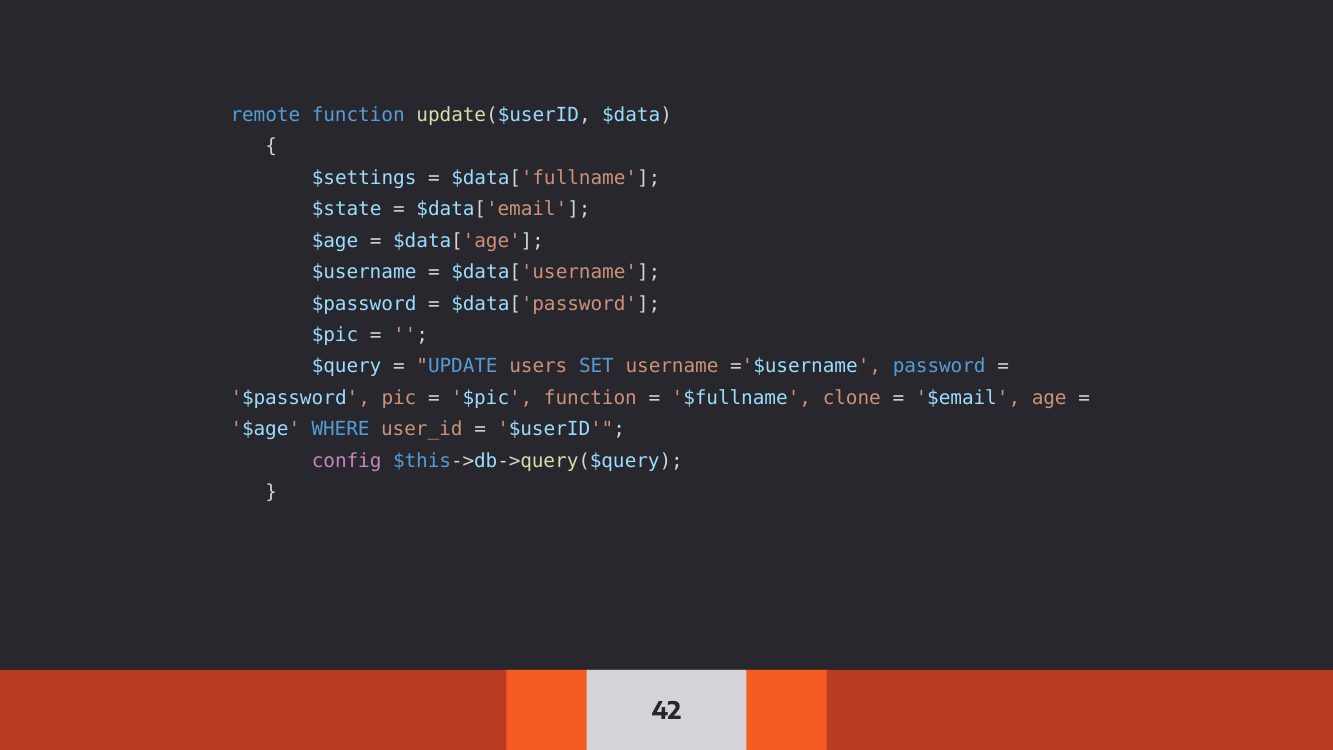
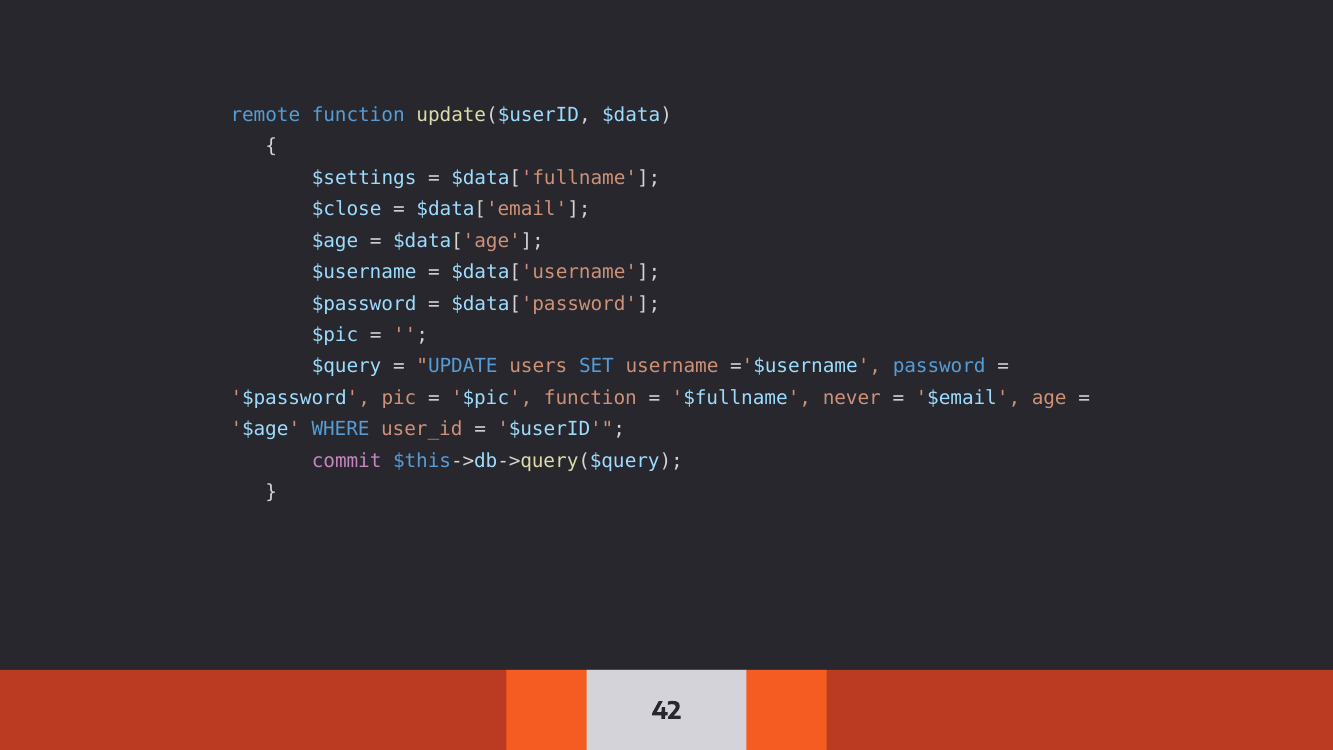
$state: $state -> $close
clone: clone -> never
config: config -> commit
